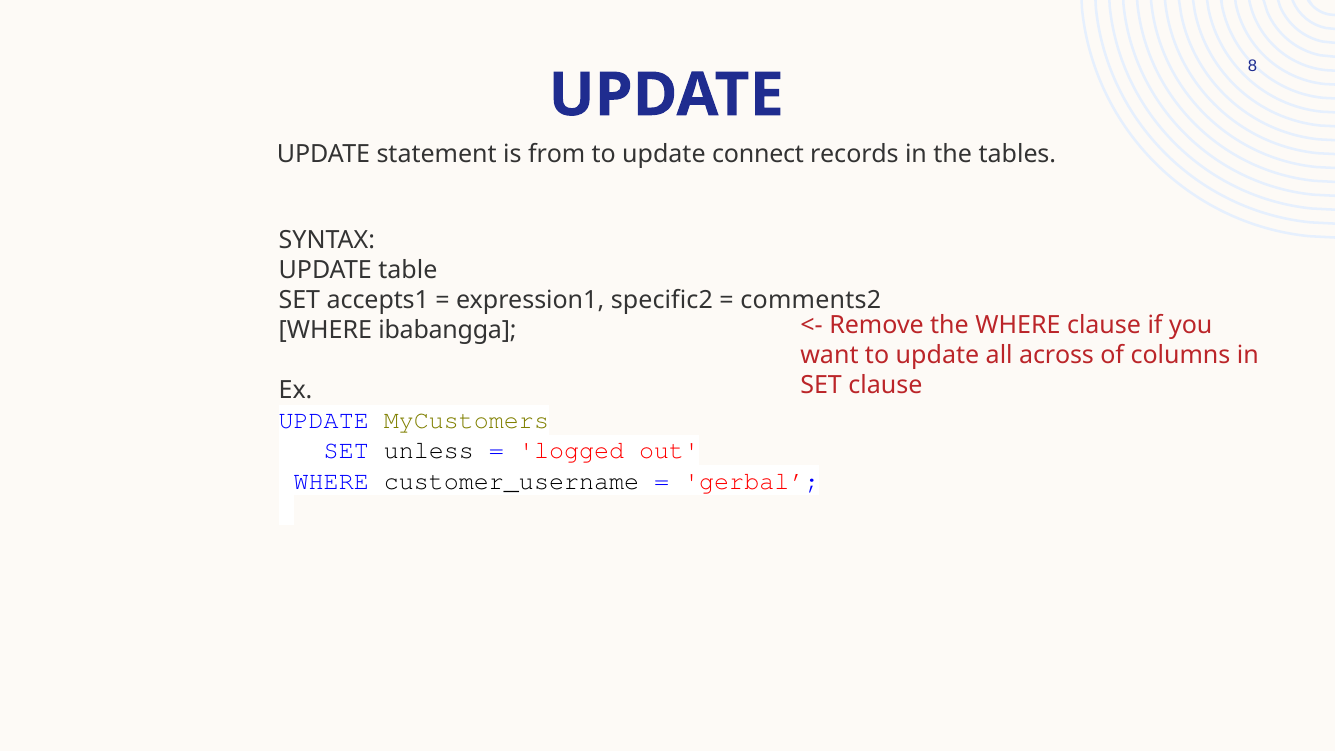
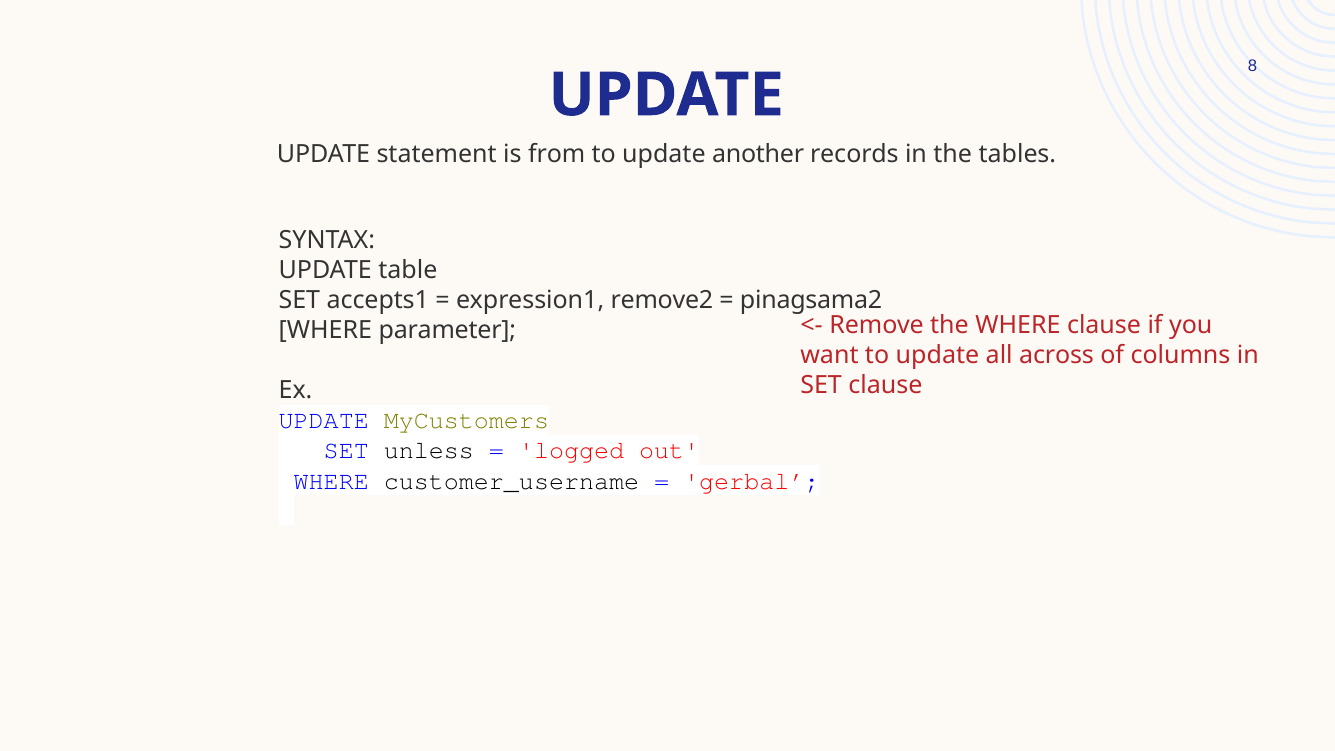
connect: connect -> another
specific2: specific2 -> remove2
comments2: comments2 -> pinagsama2
ibabangga: ibabangga -> parameter
